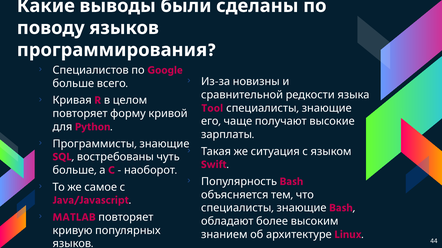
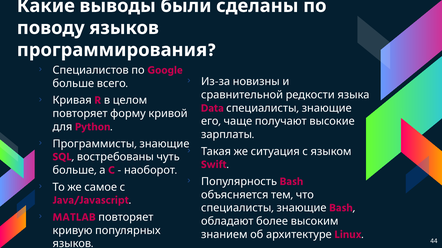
Tool: Tool -> Data
